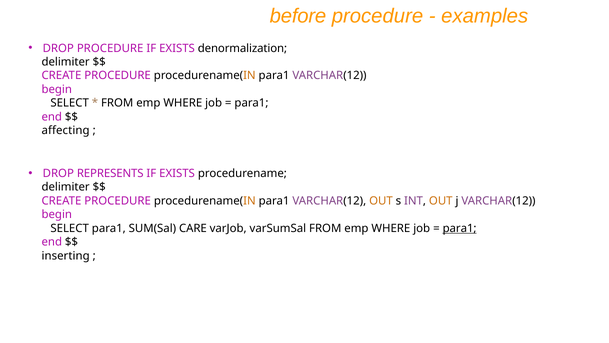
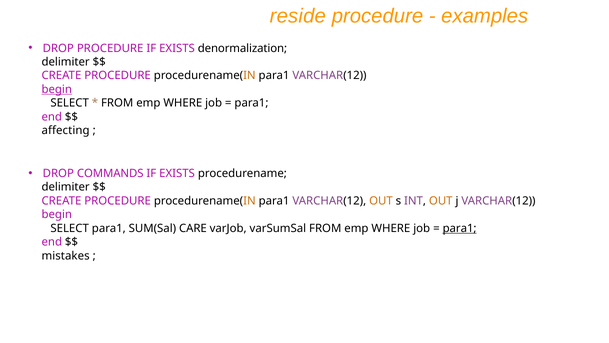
before: before -> reside
begin at (57, 89) underline: none -> present
REPRESENTS: REPRESENTS -> COMMANDS
inserting: inserting -> mistakes
